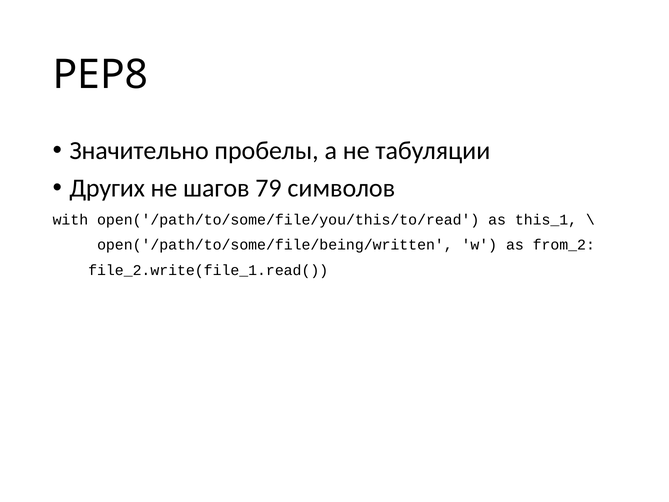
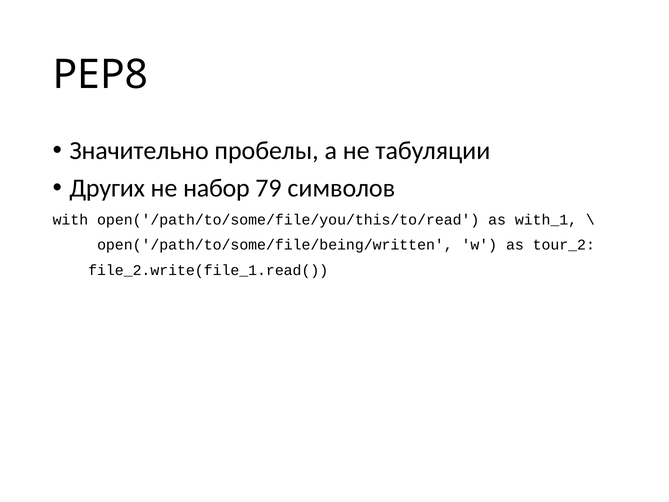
шагов: шагов -> набор
this_1: this_1 -> with_1
from_2: from_2 -> tour_2
